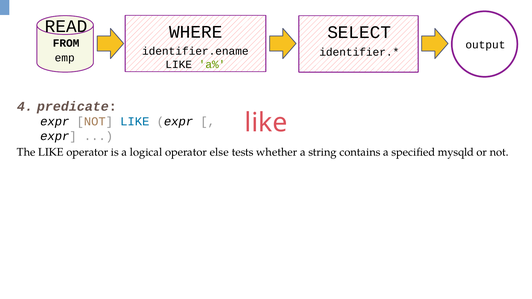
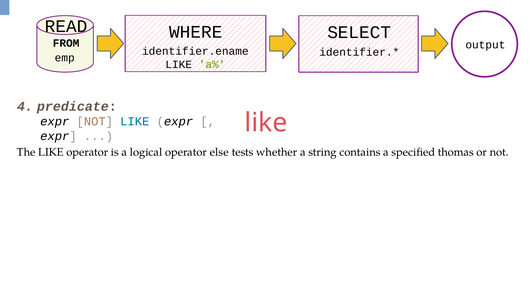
mysqld: mysqld -> thomas
